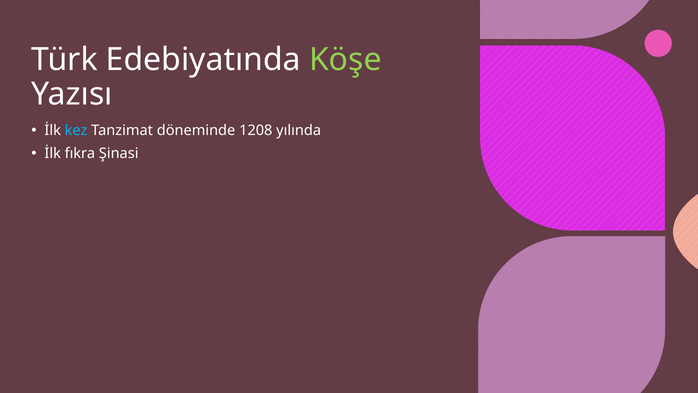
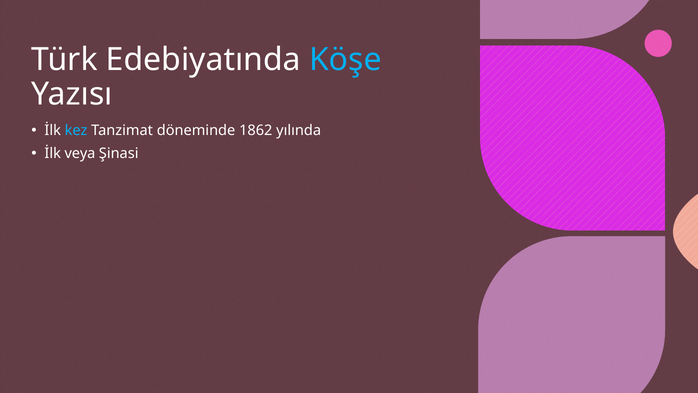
Köşe colour: light green -> light blue
1208: 1208 -> 1862
fıkra: fıkra -> veya
